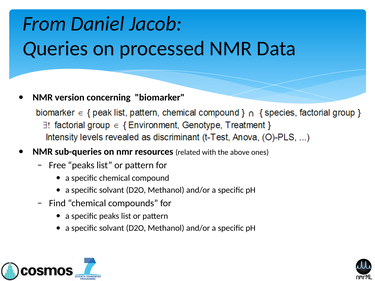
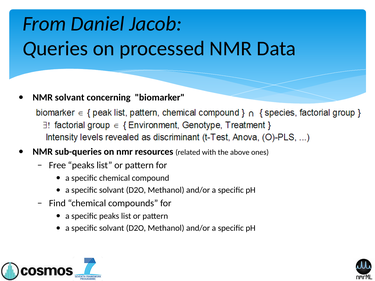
NMR version: version -> solvant
